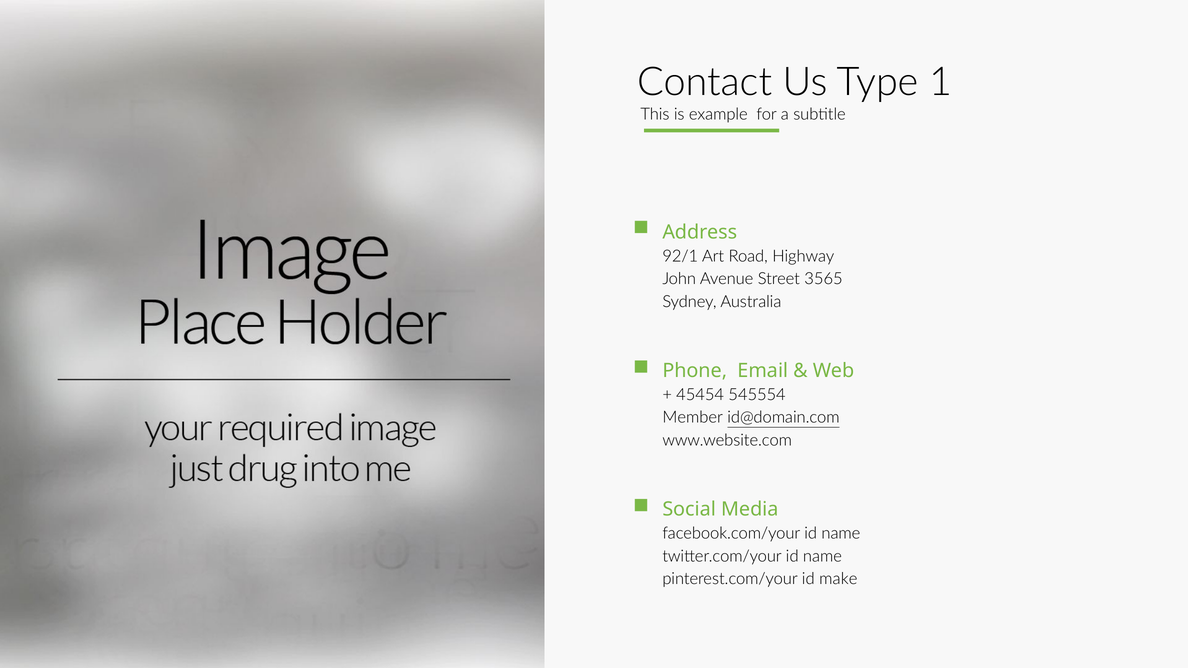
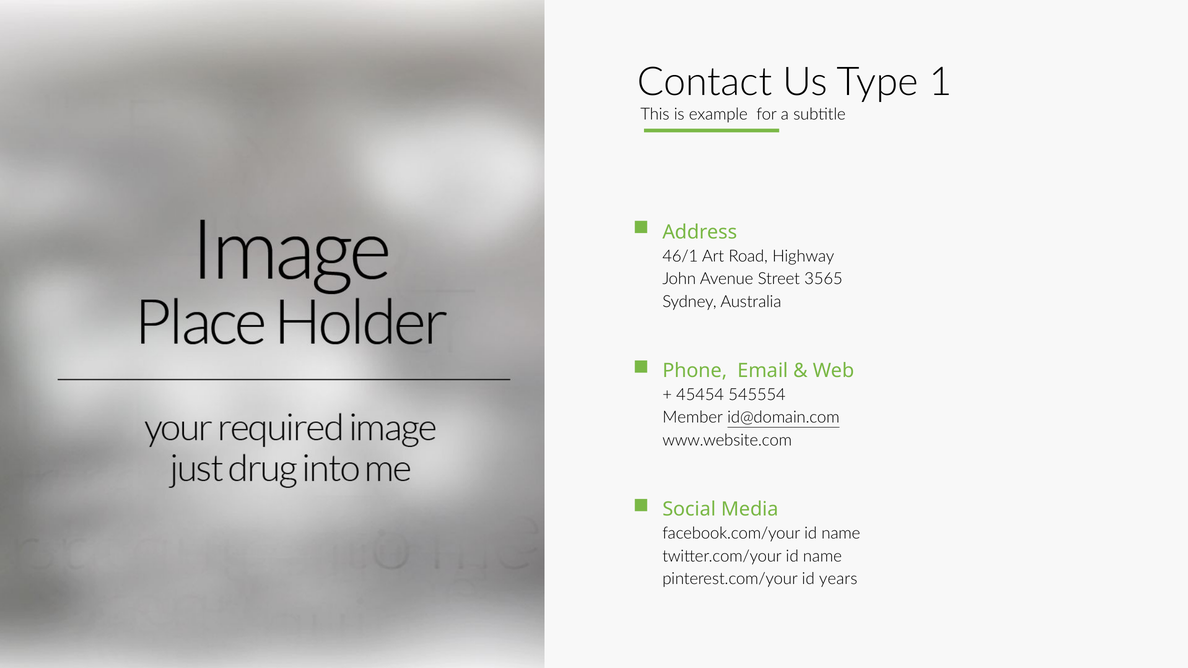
92/1: 92/1 -> 46/1
make: make -> years
